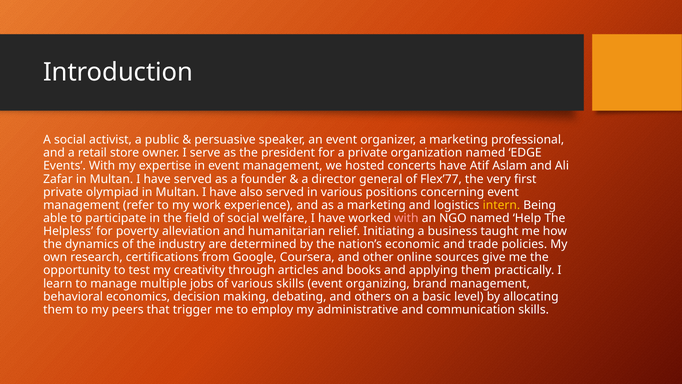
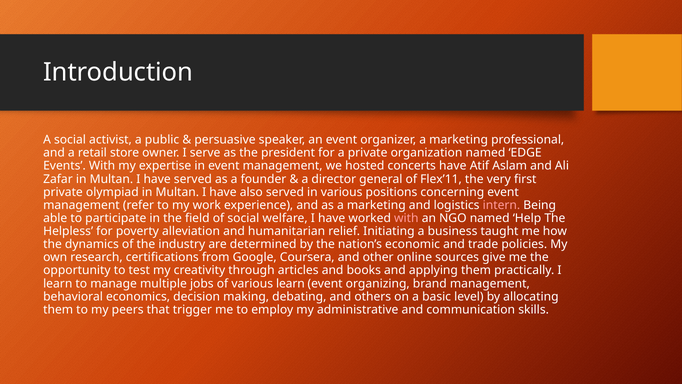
Flex’77: Flex’77 -> Flex’11
intern colour: yellow -> pink
various skills: skills -> learn
